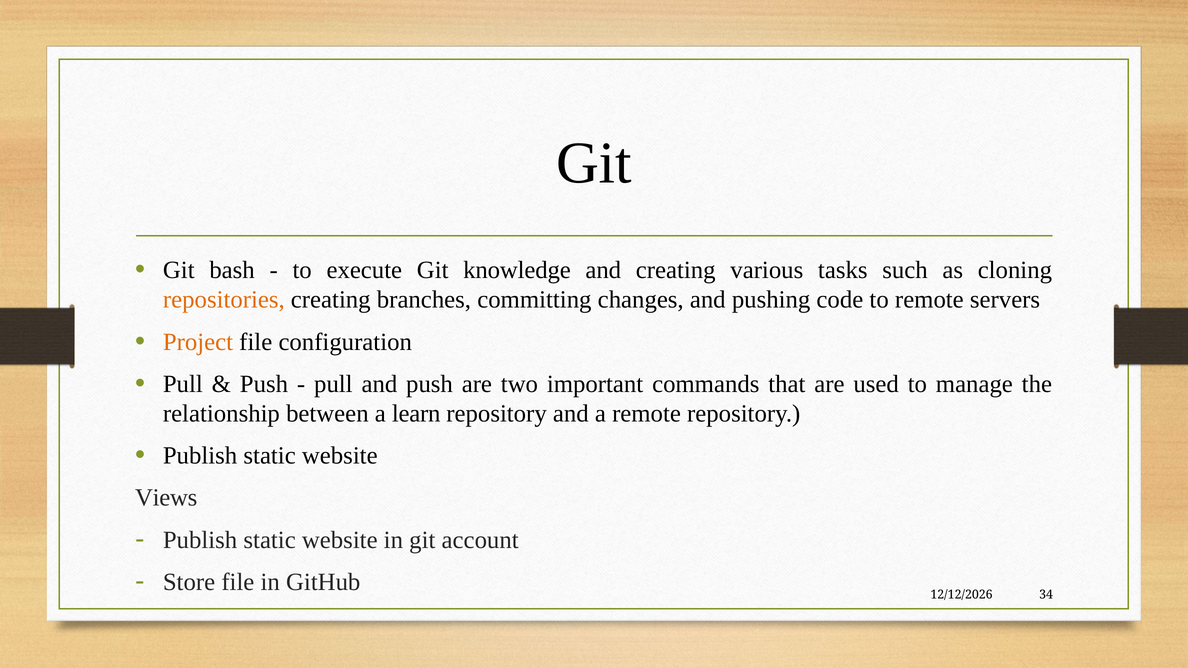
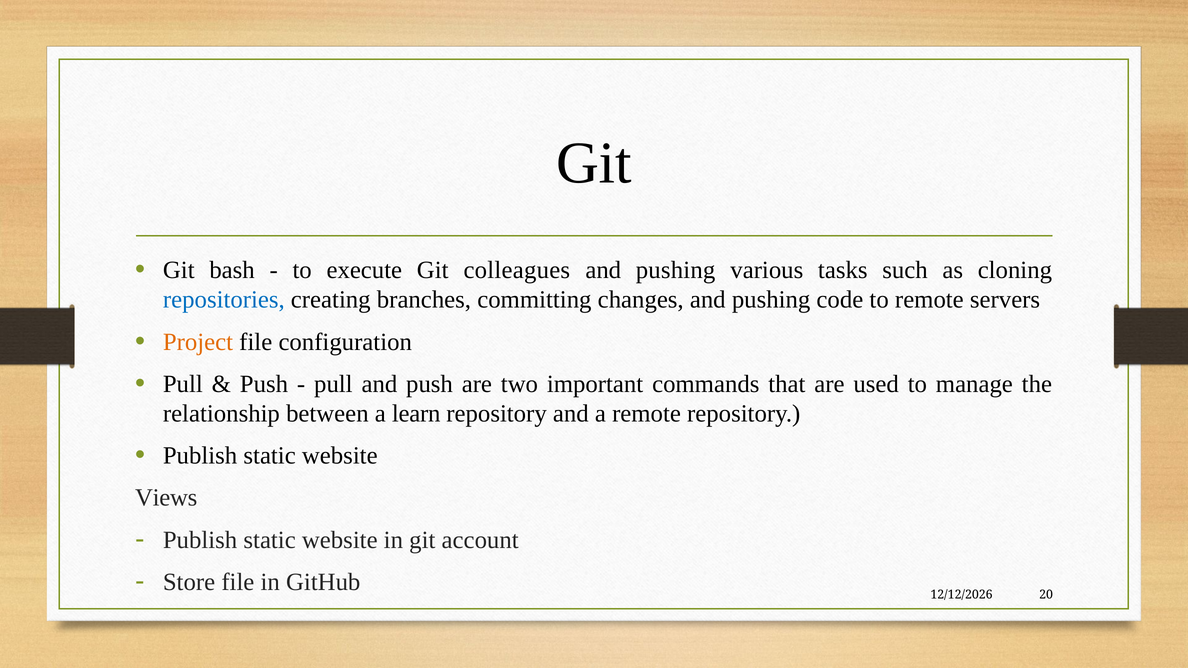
knowledge: knowledge -> colleagues
creating at (676, 270): creating -> pushing
repositories colour: orange -> blue
34: 34 -> 20
